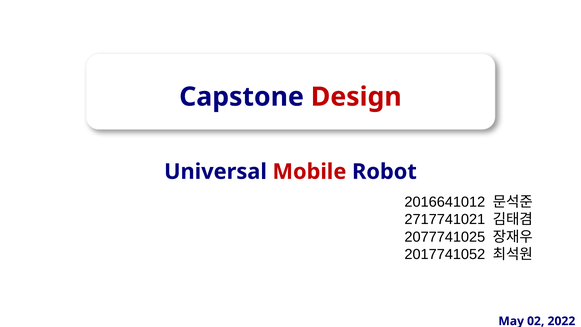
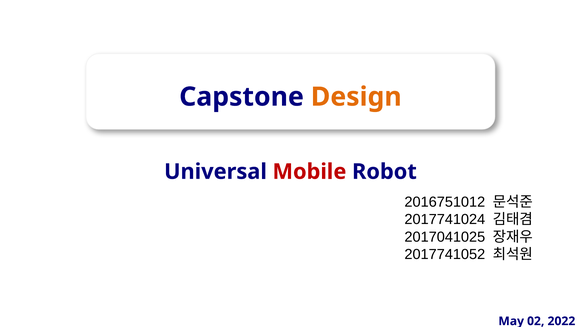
Design colour: red -> orange
2016641012: 2016641012 -> 2016751012
2717741021: 2717741021 -> 2017741024
2077741025: 2077741025 -> 2017041025
